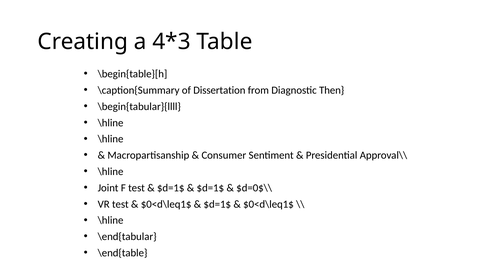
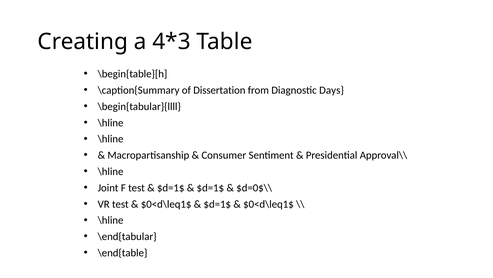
Then: Then -> Days
